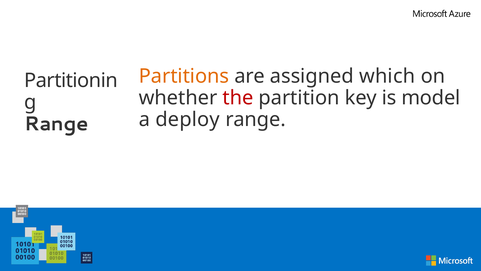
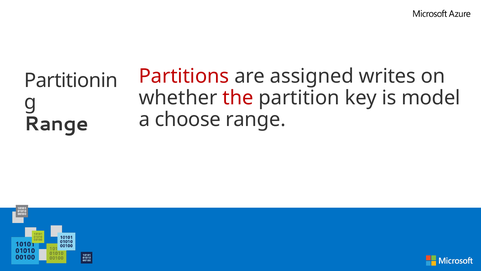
Partitions colour: orange -> red
which: which -> writes
deploy: deploy -> choose
